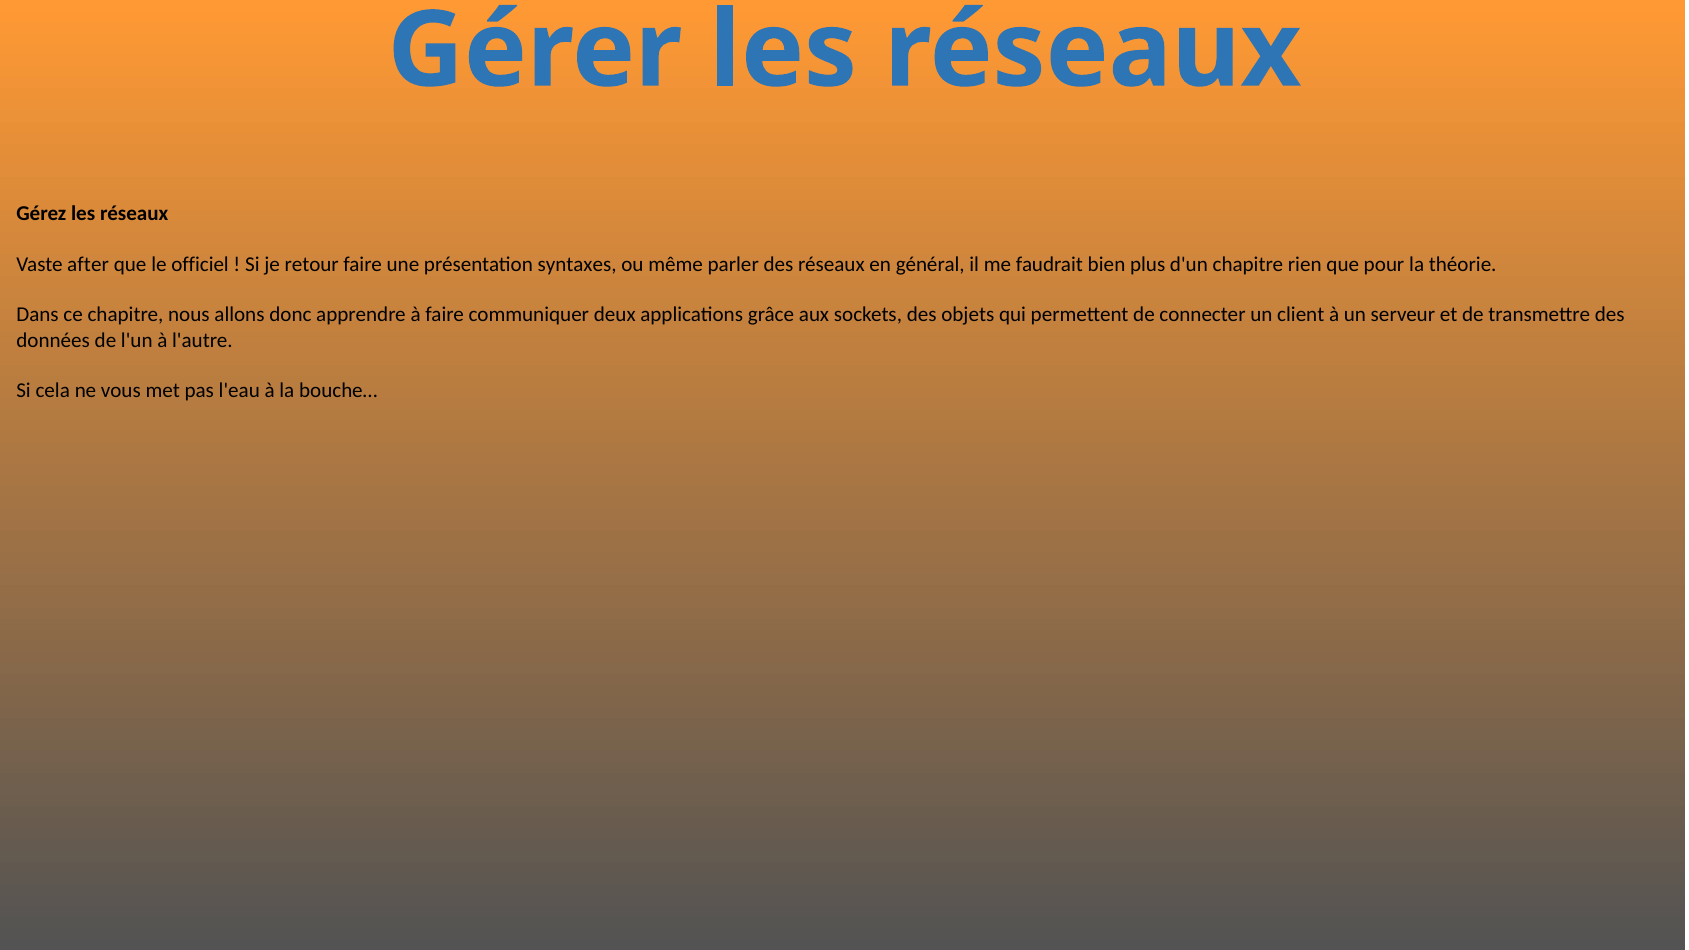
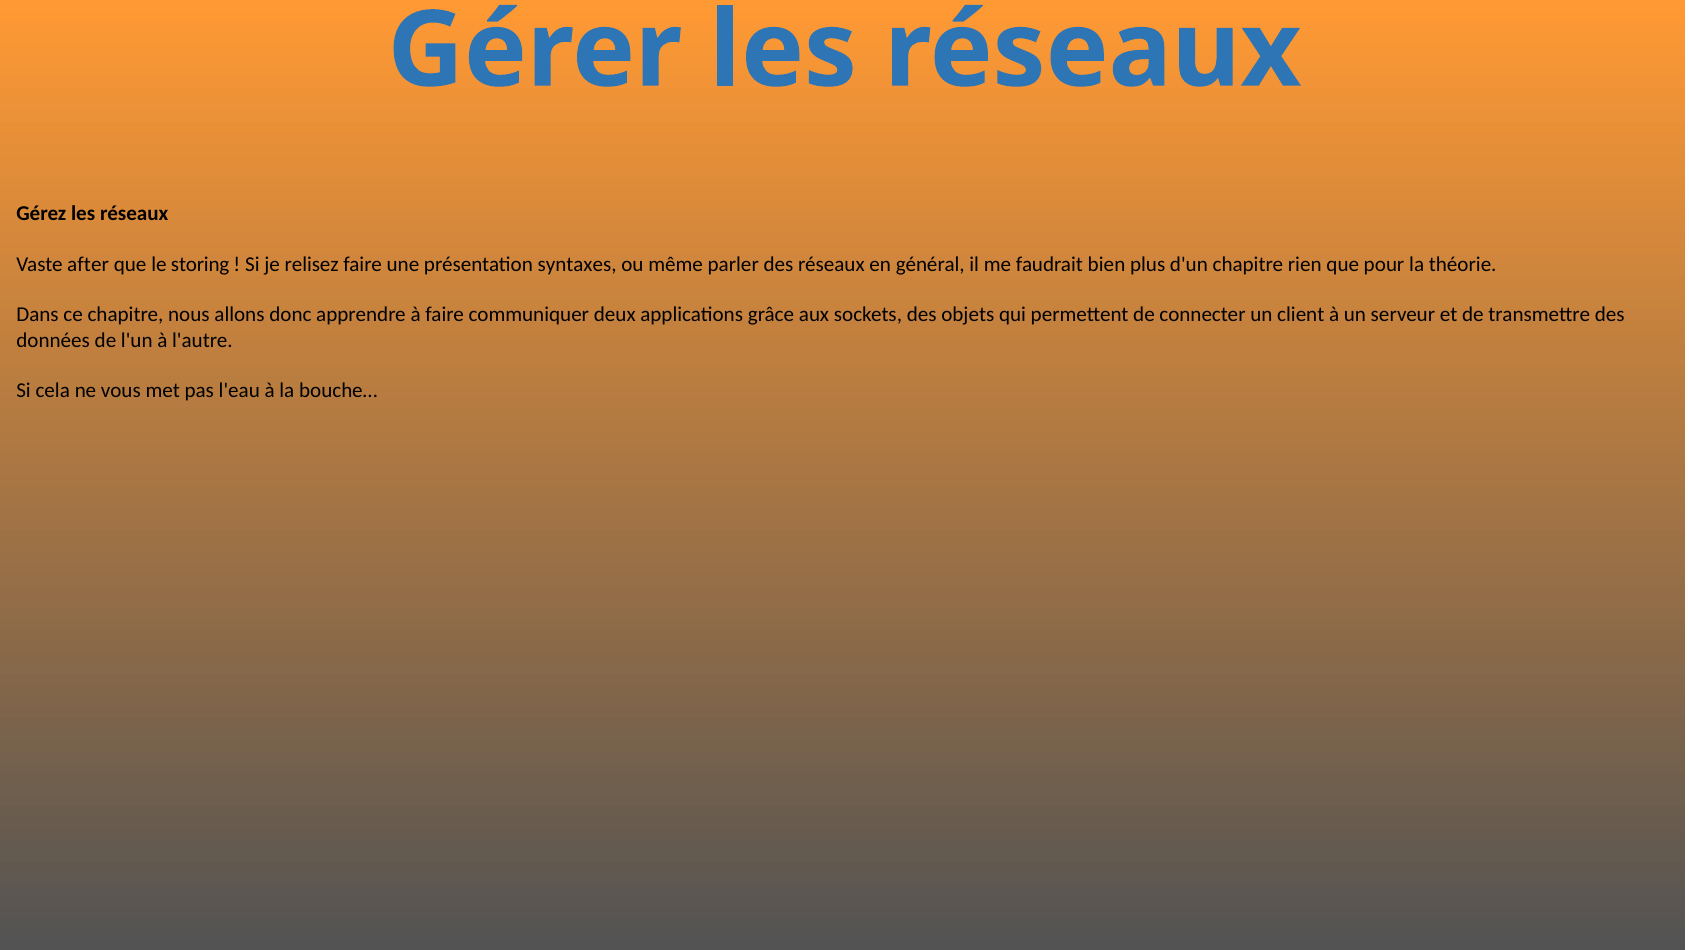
officiel: officiel -> storing
retour: retour -> relisez
